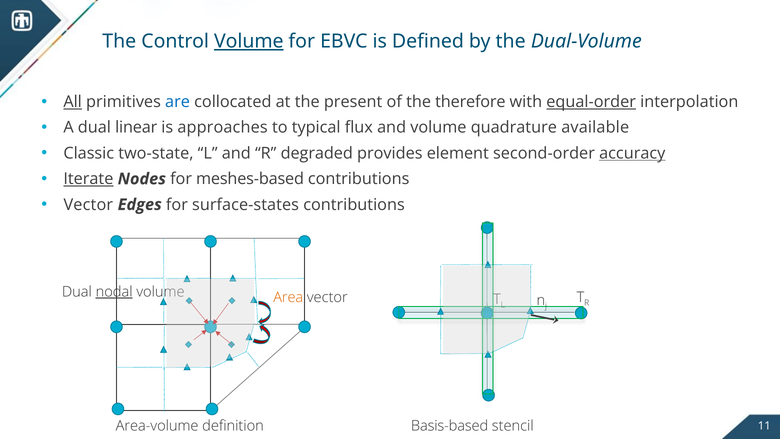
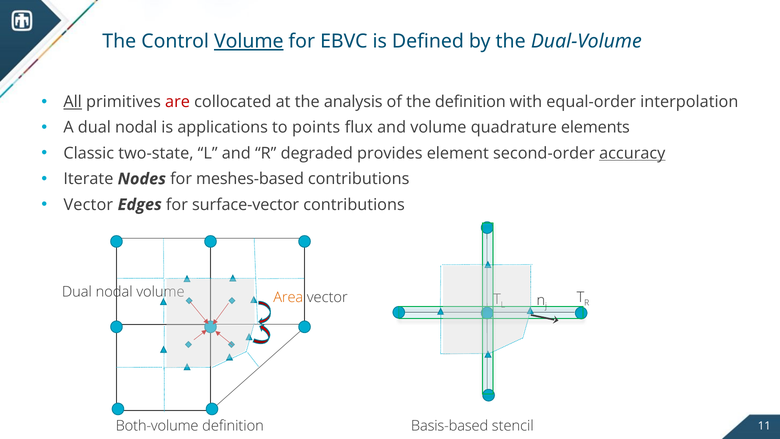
are colour: blue -> red
present: present -> analysis
the therefore: therefore -> definition
equal-order underline: present -> none
A dual linear: linear -> nodal
approaches: approaches -> applications
typical: typical -> points
available: available -> elements
Iterate underline: present -> none
surface-states: surface-states -> surface-vector
nodal at (114, 292) underline: present -> none
Area-volume: Area-volume -> Both-volume
